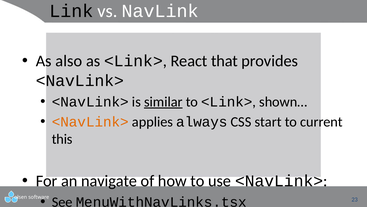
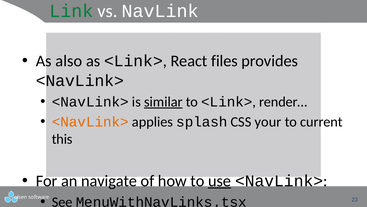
Link at (71, 11) colour: black -> green
that: that -> files
shown…: shown… -> render…
always: always -> splash
start: start -> your
use underline: none -> present
